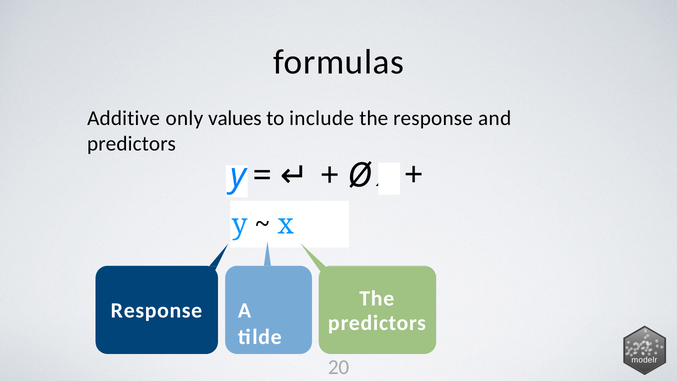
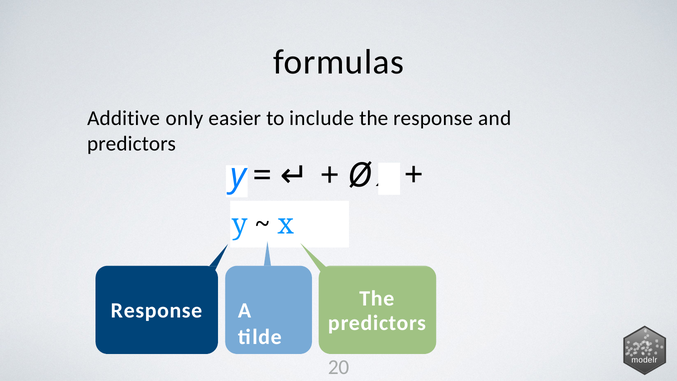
values: values -> easier
